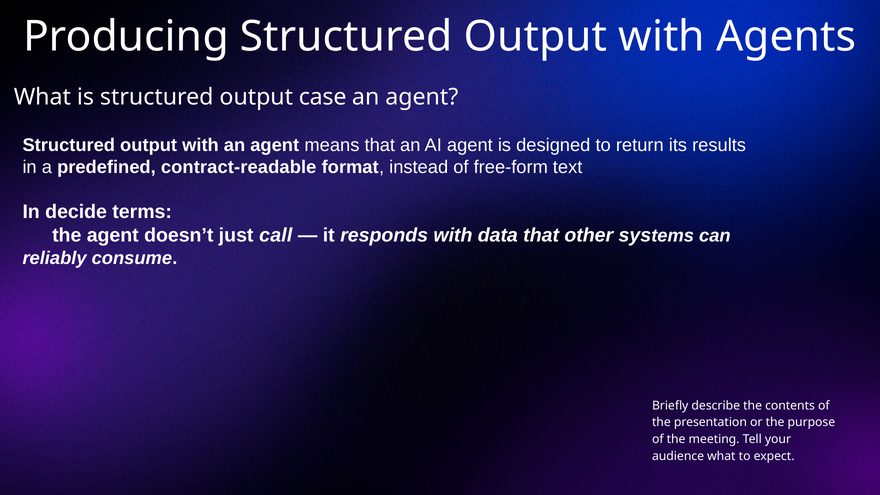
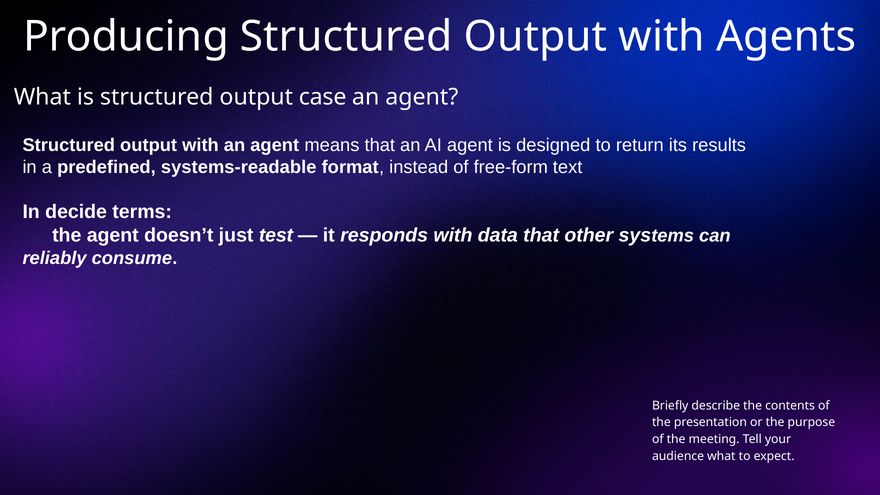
contract-readable: contract-readable -> systems-readable
call: call -> test
